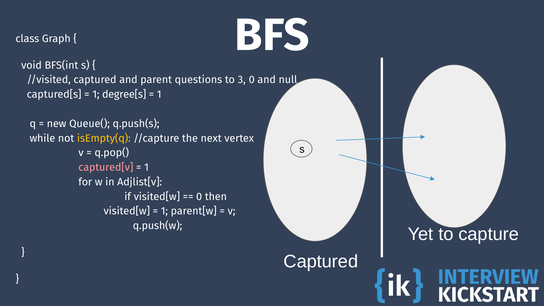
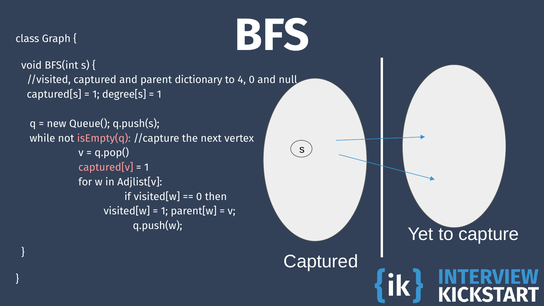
questions: questions -> dictionary
3: 3 -> 4
isEmpty(q colour: yellow -> pink
